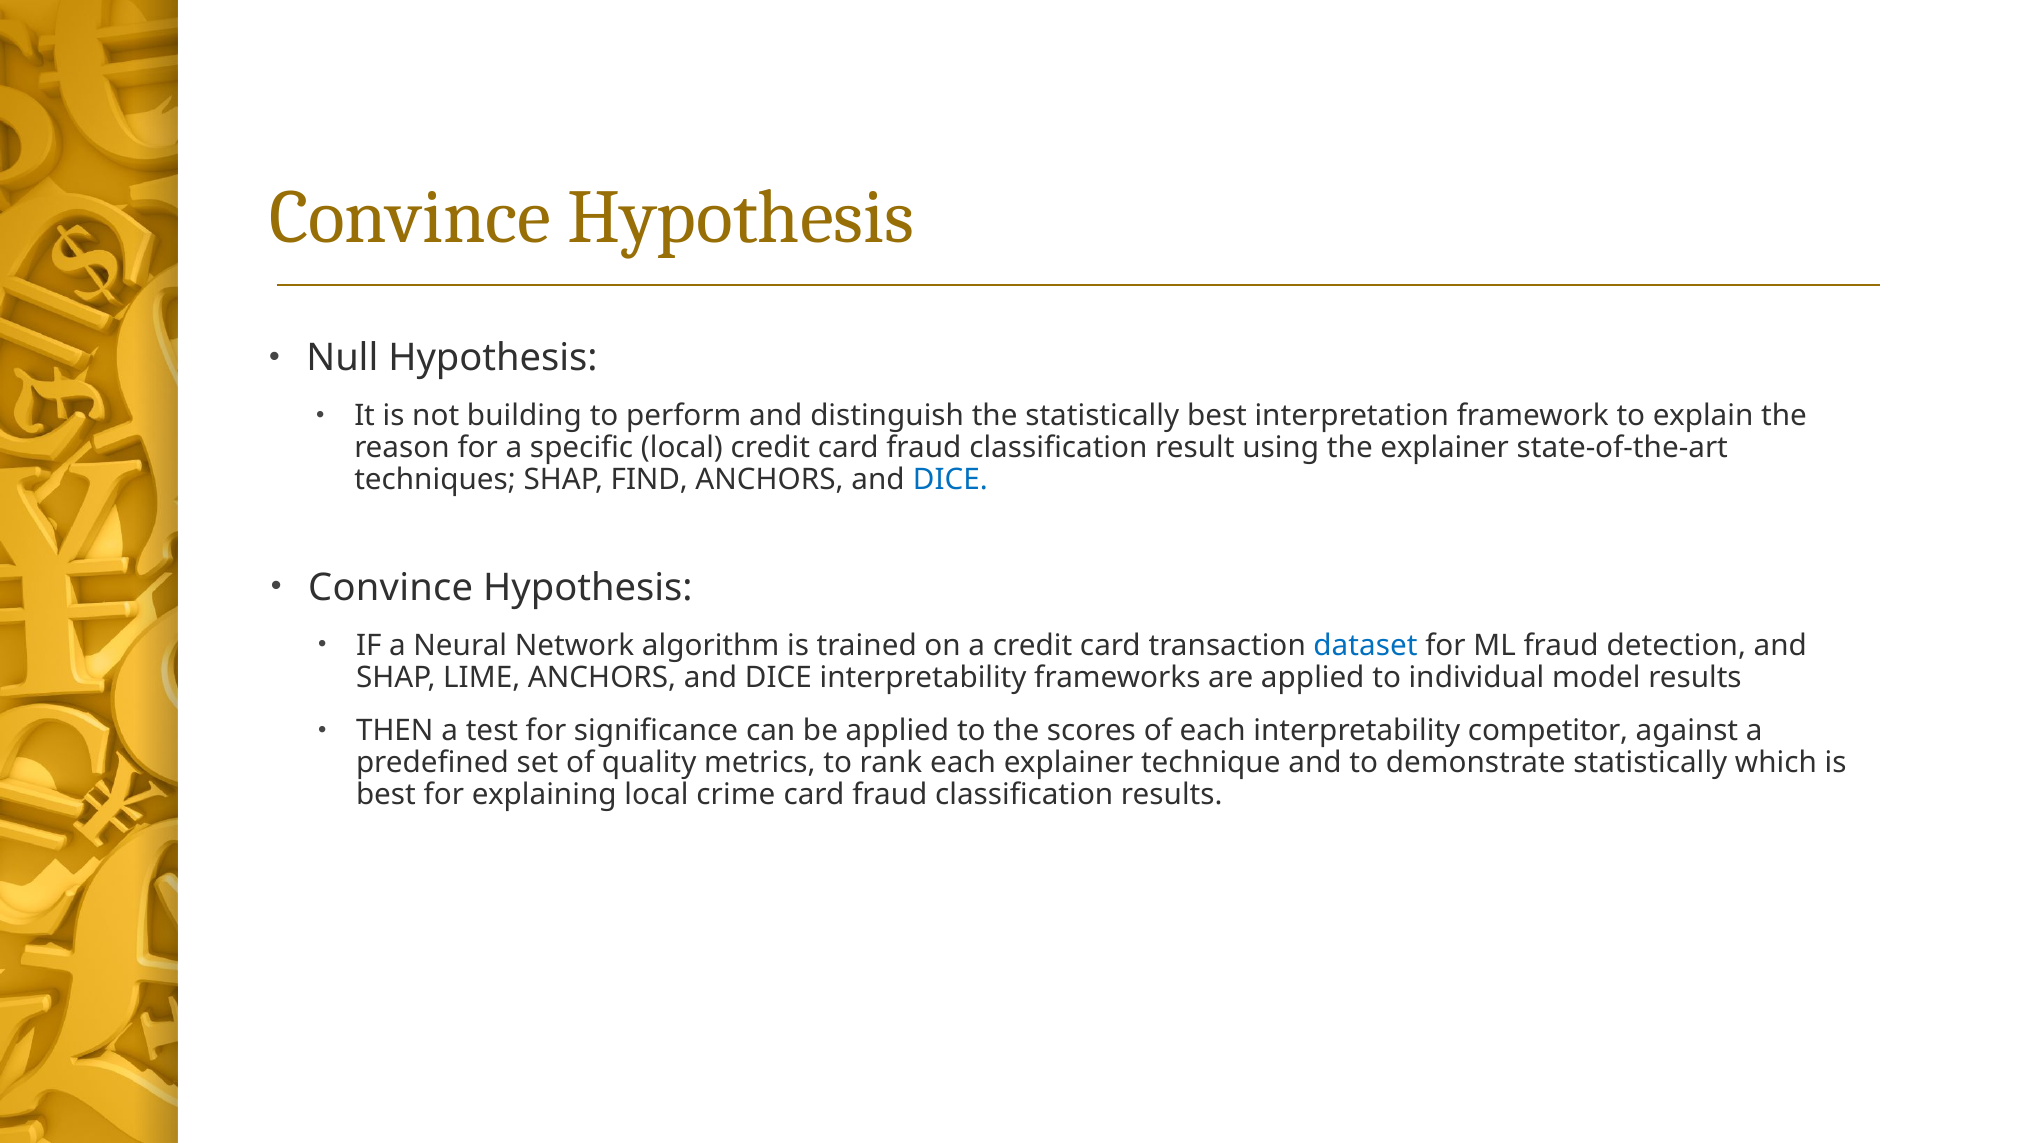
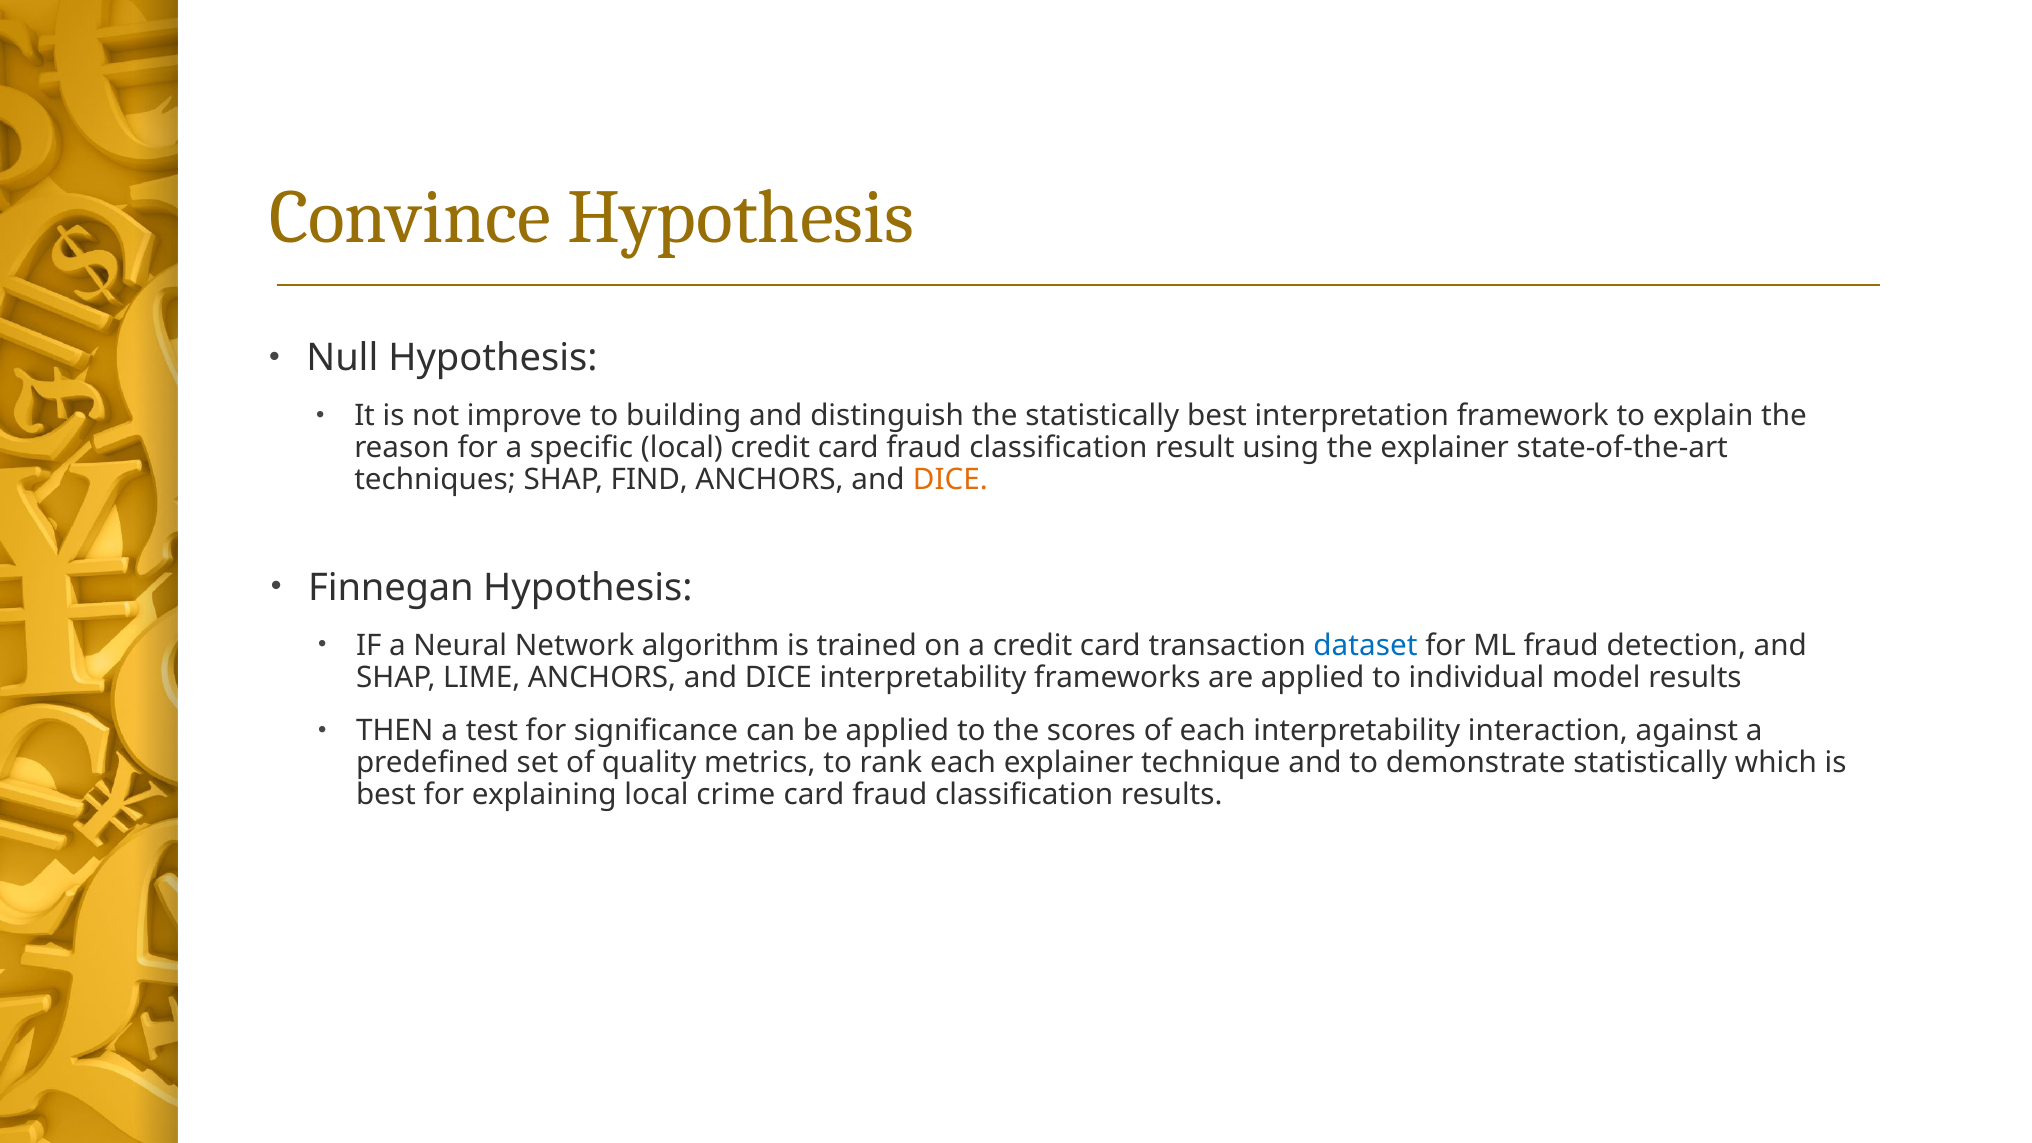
building: building -> improve
perform: perform -> building
DICE at (950, 480) colour: blue -> orange
Convince at (391, 588): Convince -> Finnegan
competitor: competitor -> interaction
